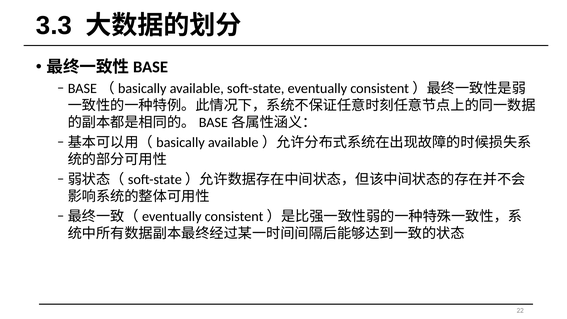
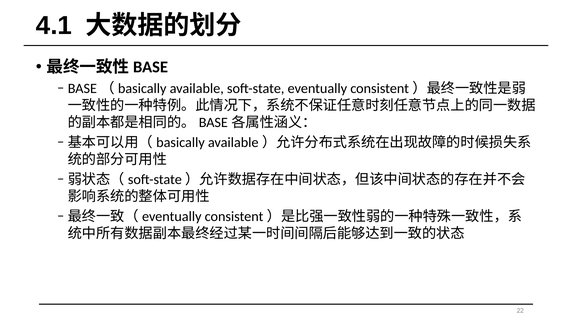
3.3: 3.3 -> 4.1
